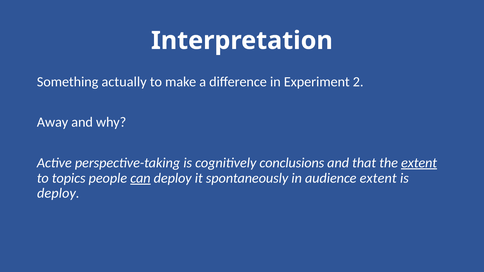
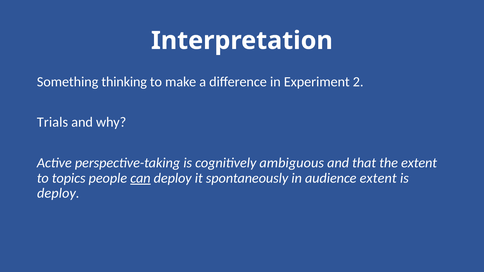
actually: actually -> thinking
Away: Away -> Trials
conclusions: conclusions -> ambiguous
extent at (419, 163) underline: present -> none
